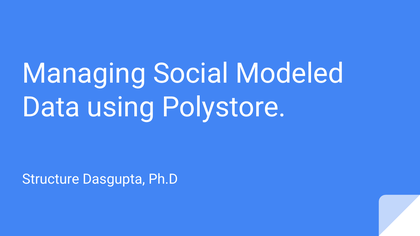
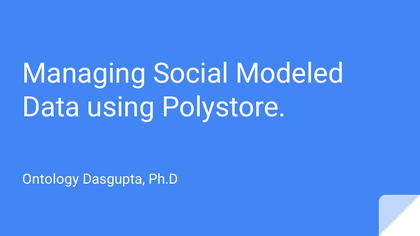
Structure: Structure -> Ontology
